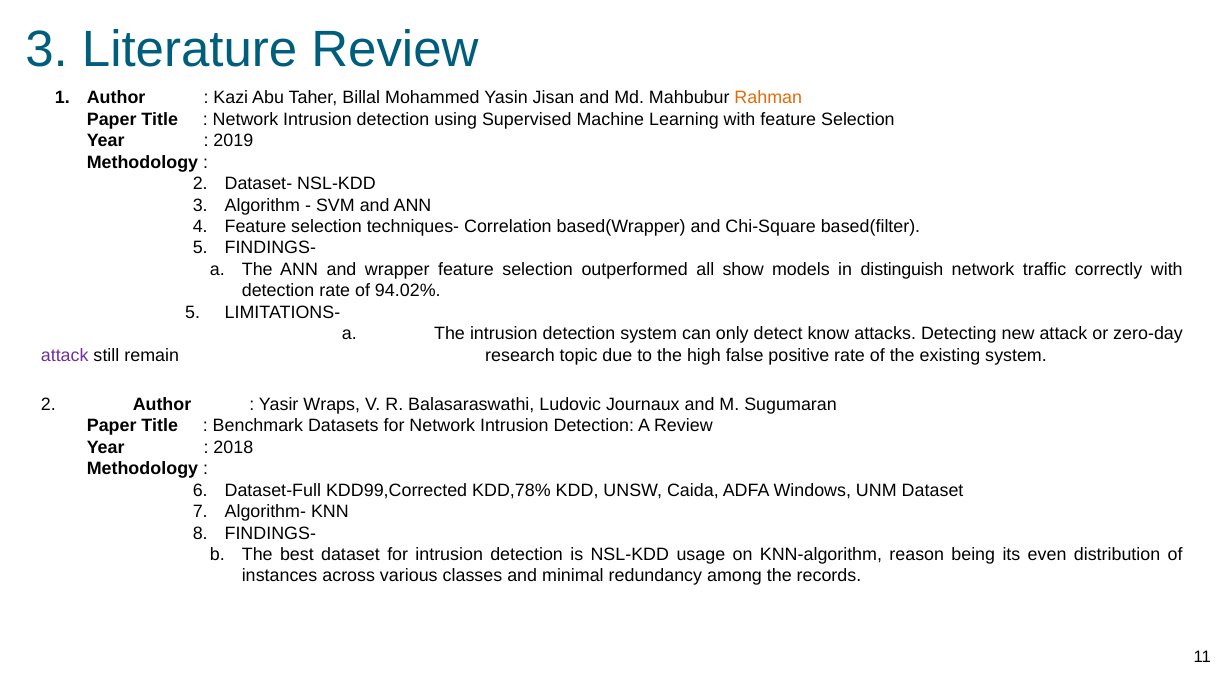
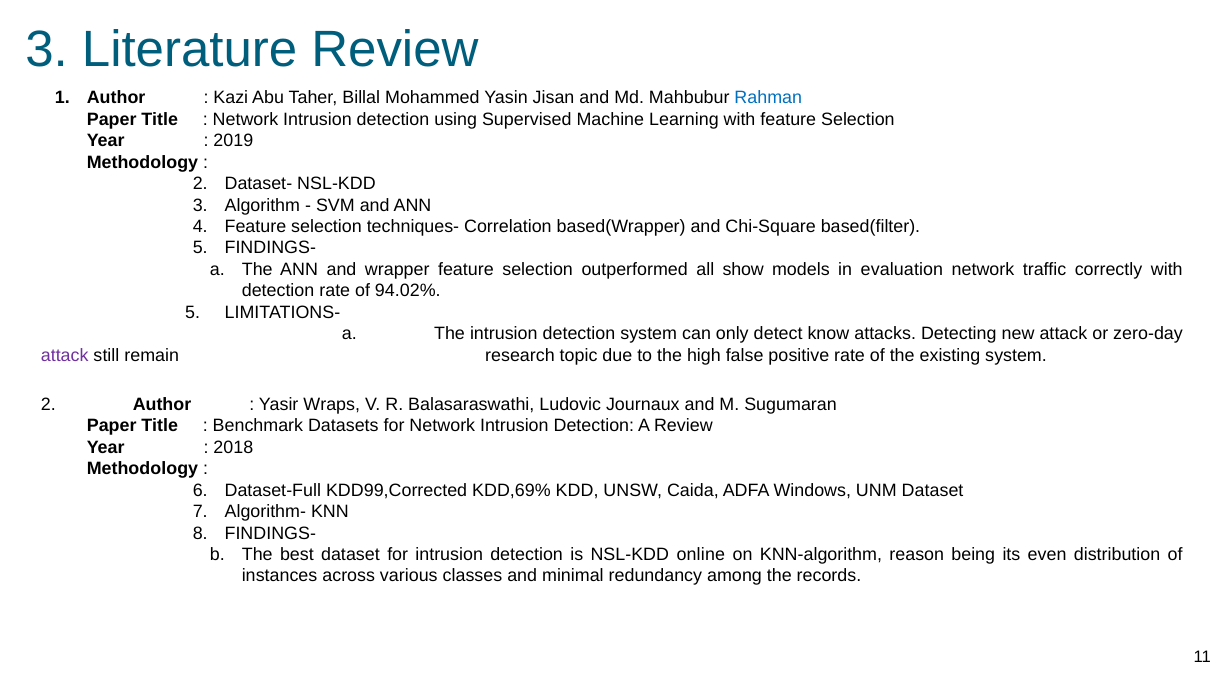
Rahman colour: orange -> blue
distinguish: distinguish -> evaluation
KDD,78%: KDD,78% -> KDD,69%
usage: usage -> online
